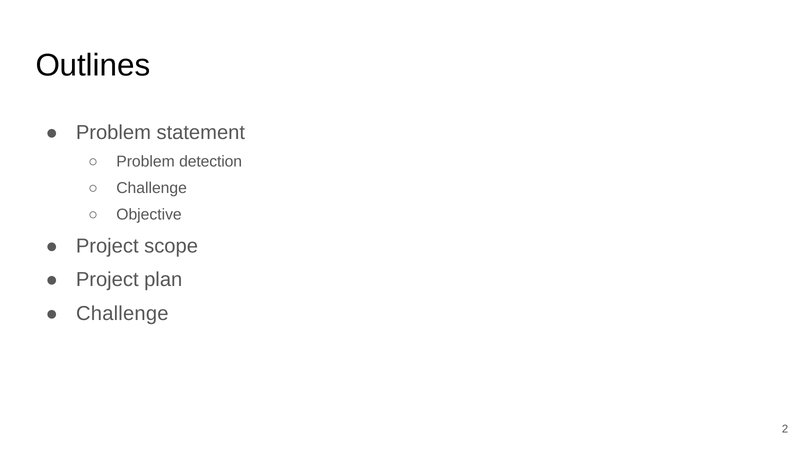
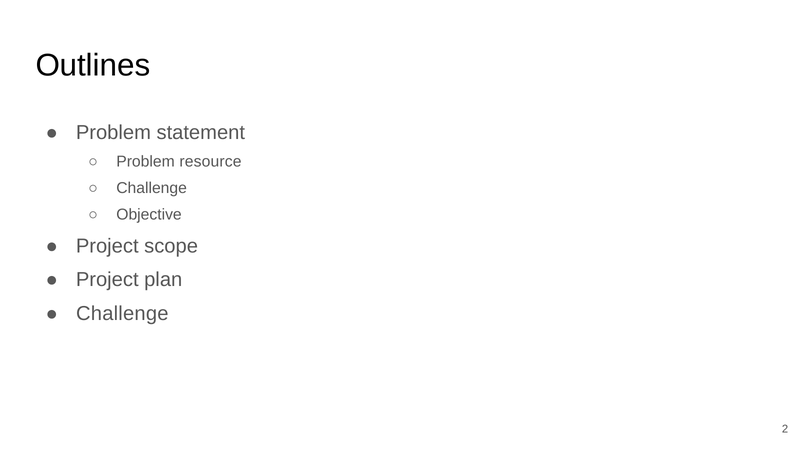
detection: detection -> resource
